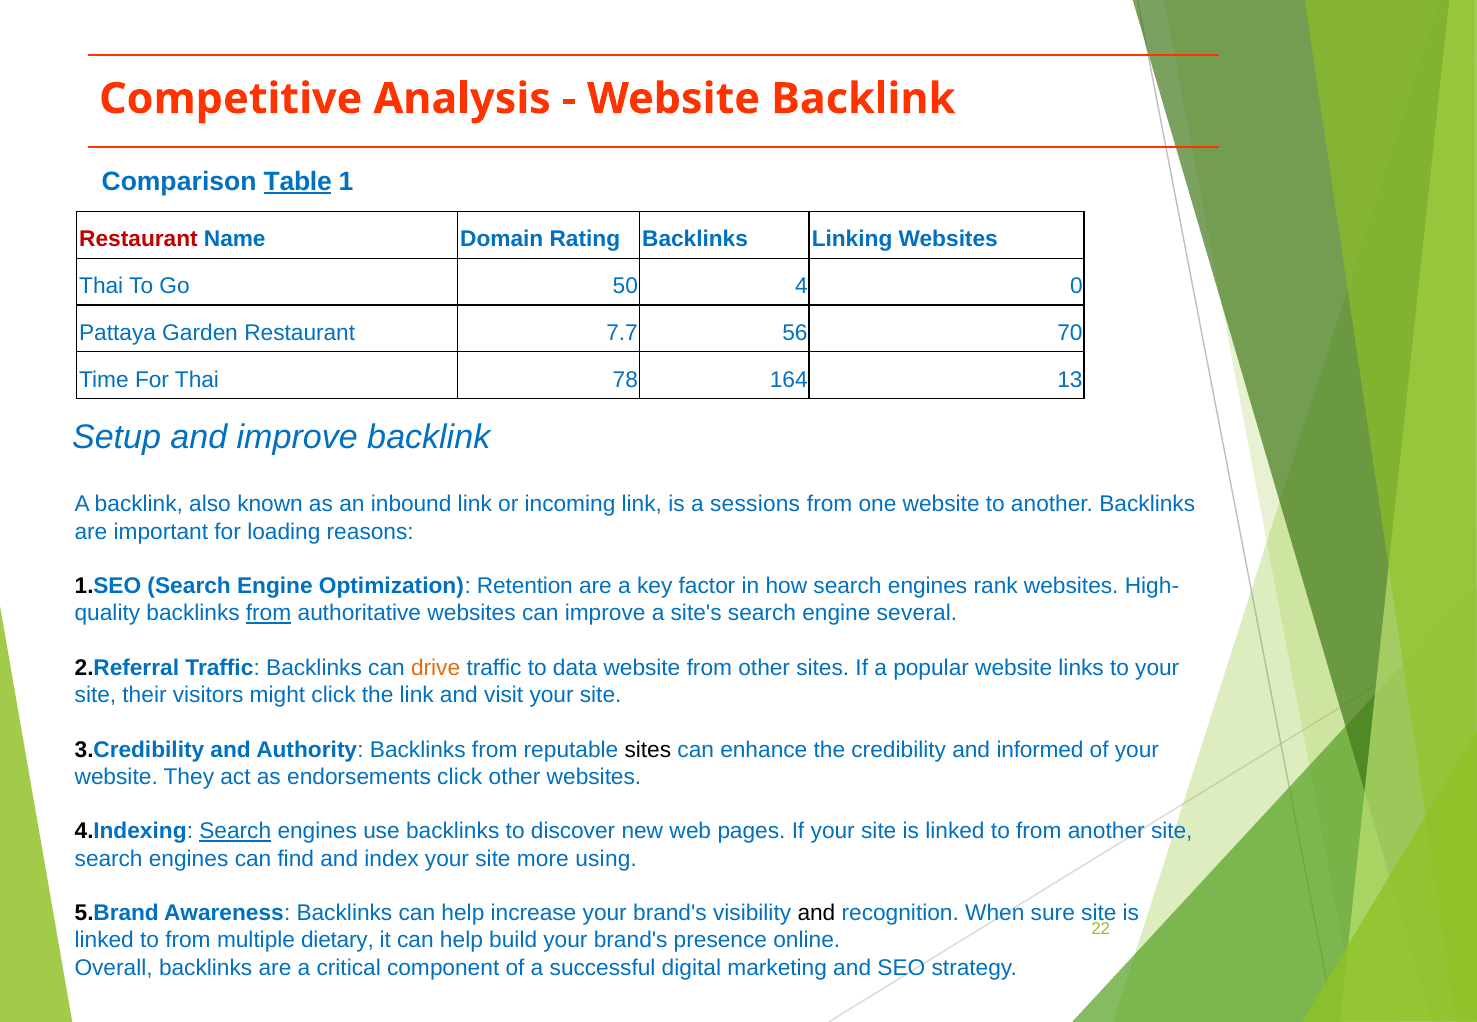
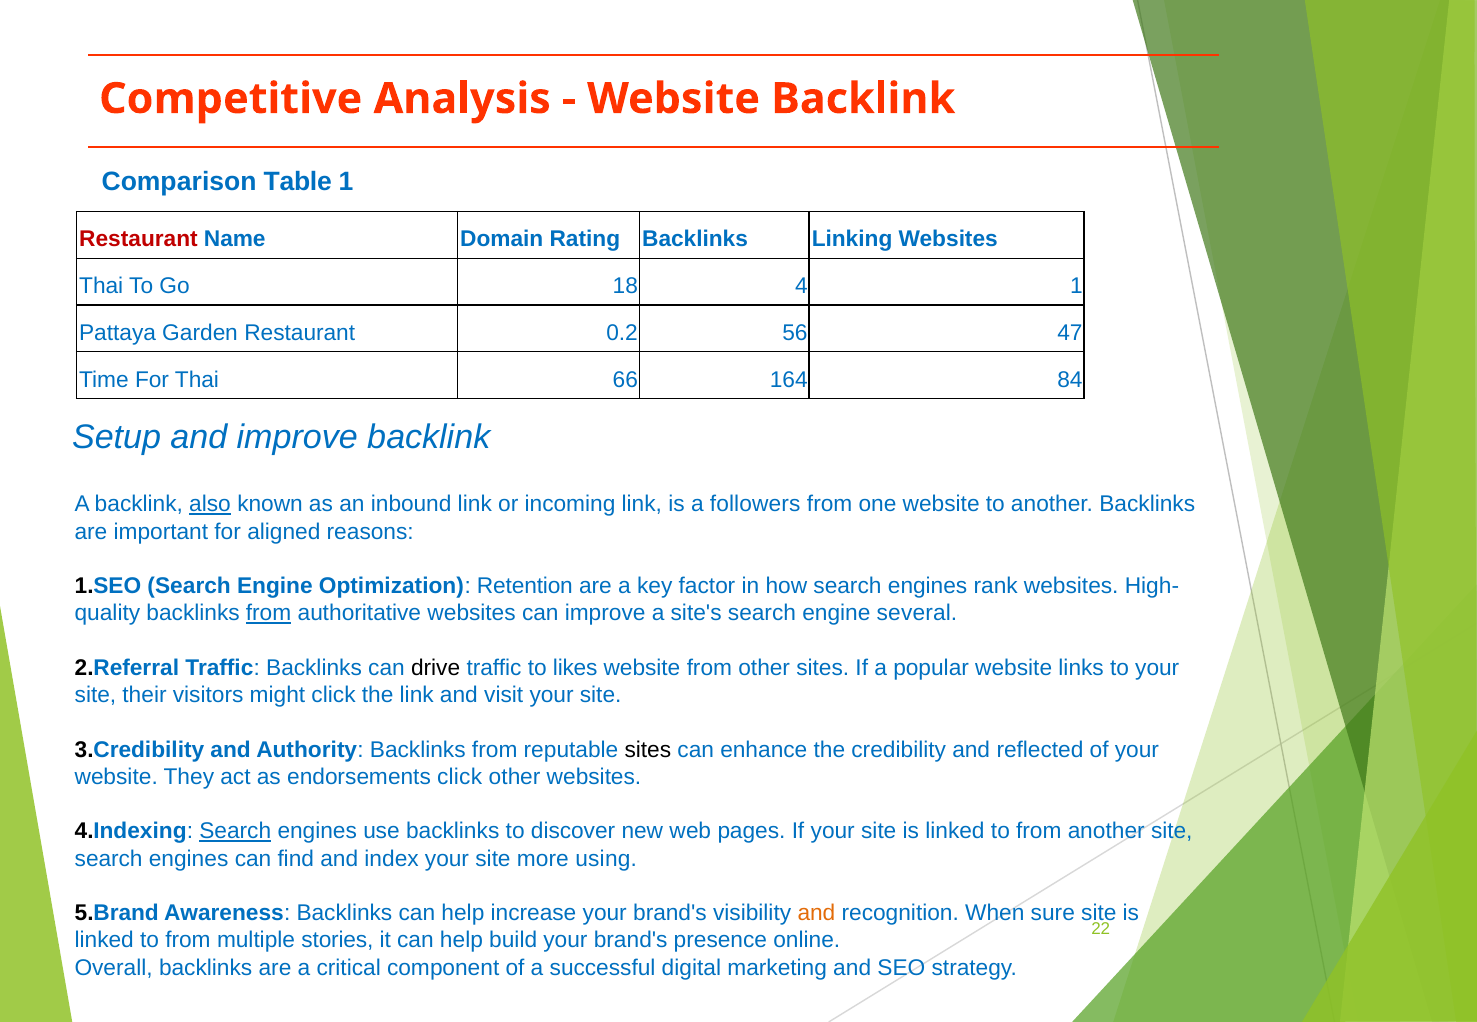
Table underline: present -> none
50: 50 -> 18
4 0: 0 -> 1
7.7: 7.7 -> 0.2
70: 70 -> 47
78: 78 -> 66
13: 13 -> 84
also underline: none -> present
sessions: sessions -> followers
loading: loading -> aligned
drive colour: orange -> black
data: data -> likes
informed: informed -> reflected
and at (816, 914) colour: black -> orange
dietary: dietary -> stories
